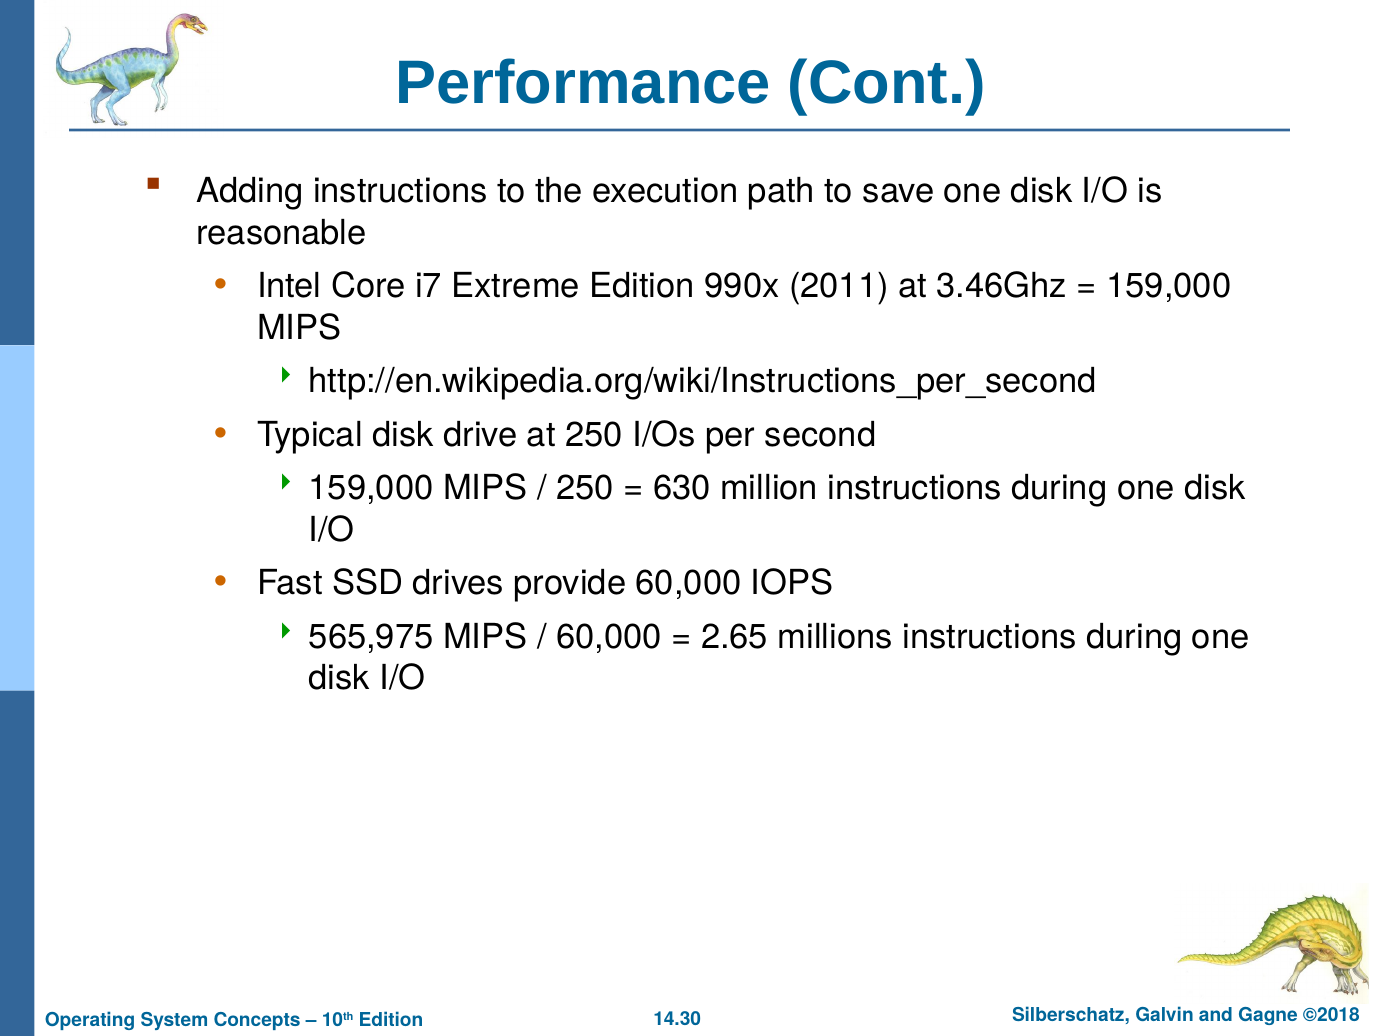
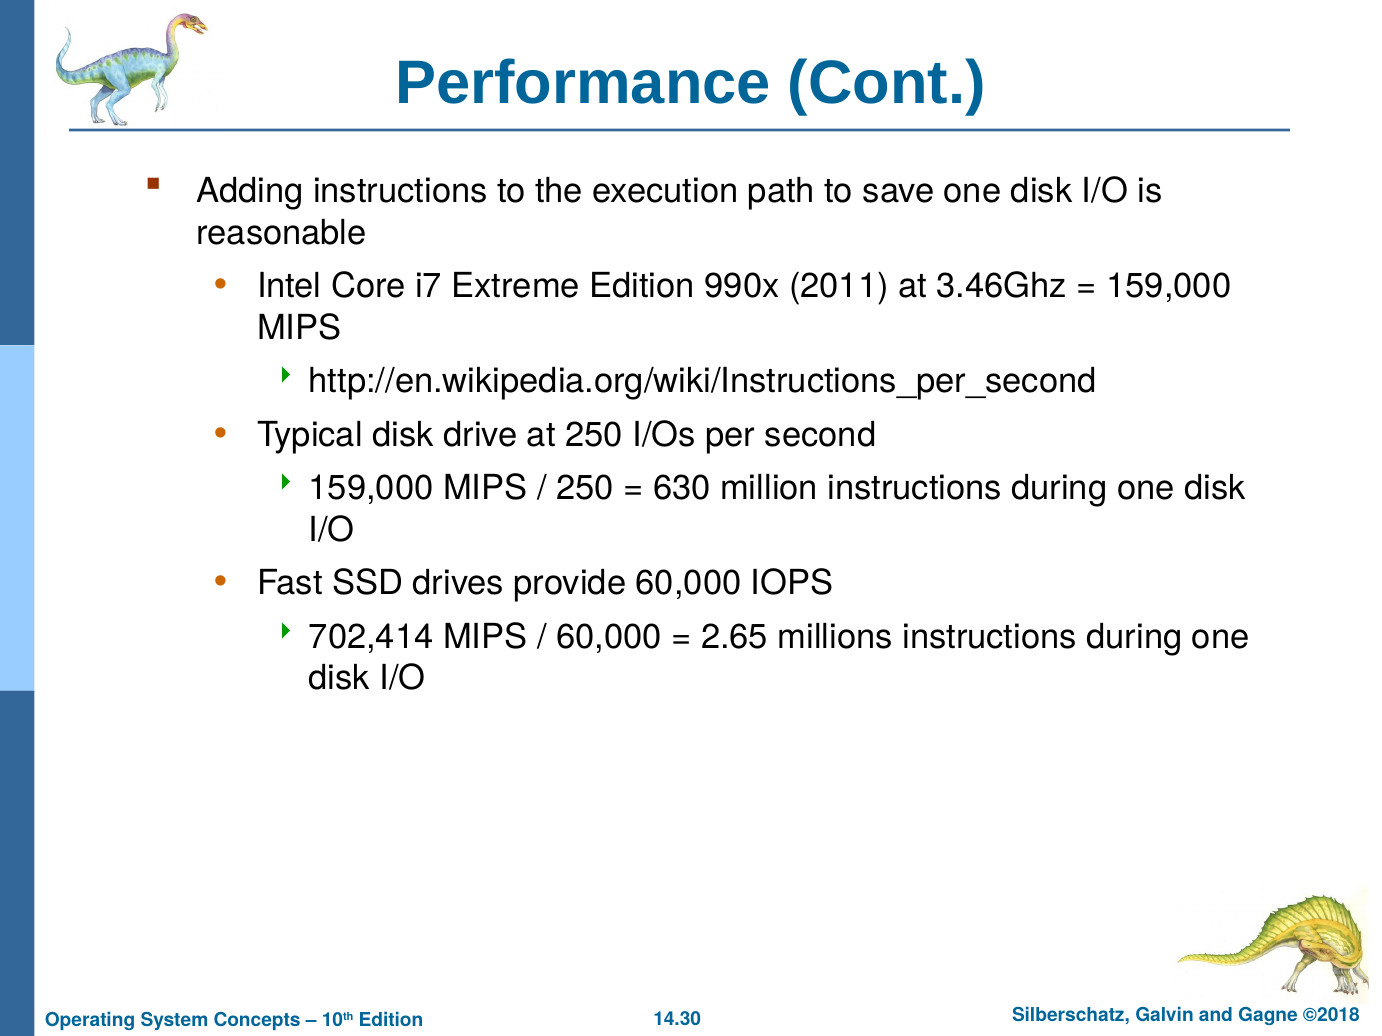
565,975: 565,975 -> 702,414
